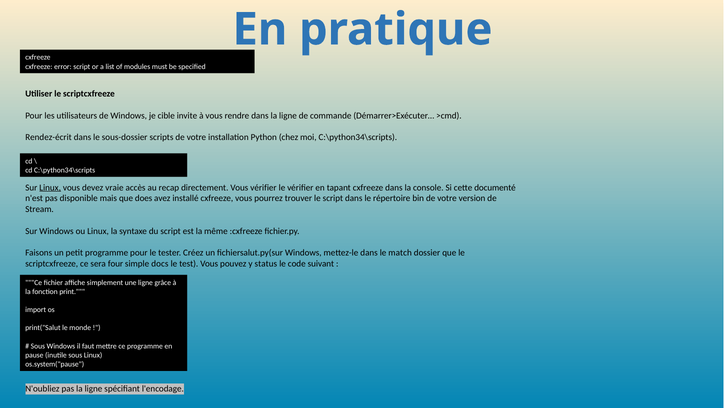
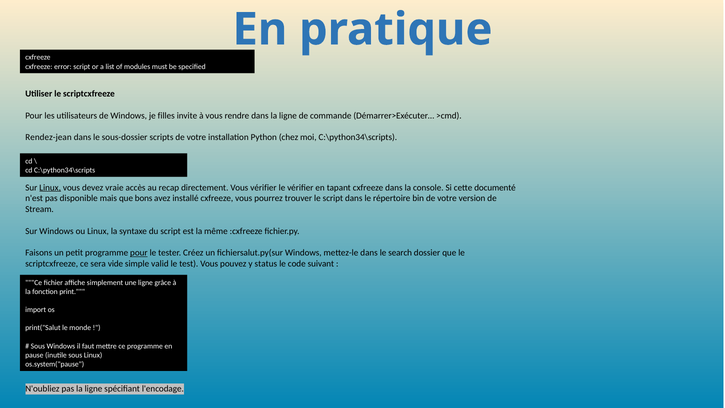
cible: cible -> filles
Rendez-écrit: Rendez-écrit -> Rendez-jean
does: does -> bons
pour at (139, 253) underline: none -> present
match: match -> search
four: four -> vide
docs: docs -> valid
